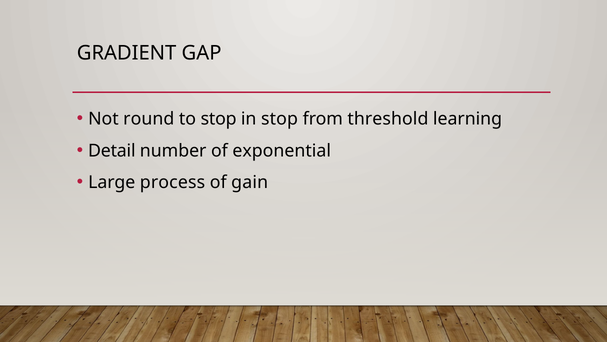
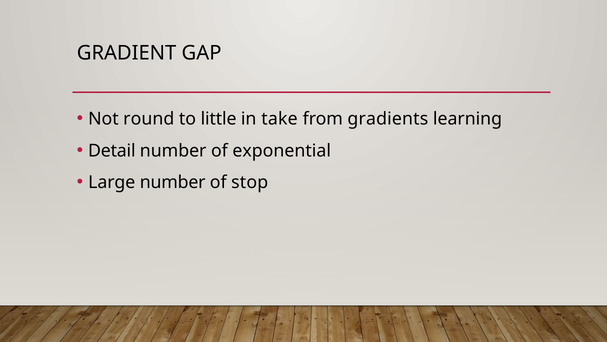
to stop: stop -> little
in stop: stop -> take
threshold: threshold -> gradients
Large process: process -> number
gain: gain -> stop
